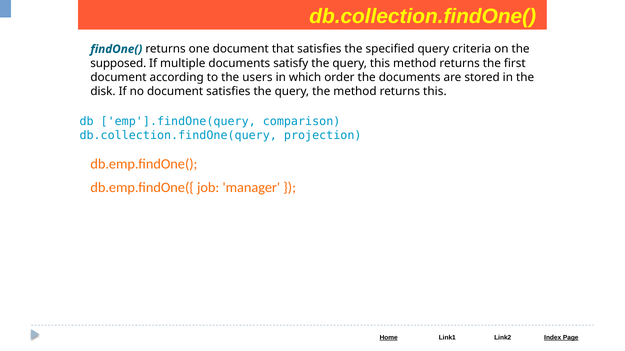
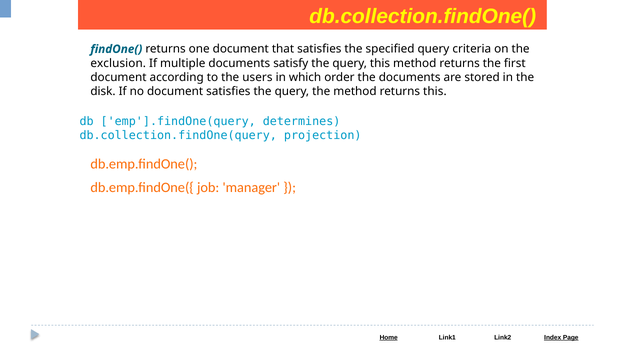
supposed: supposed -> exclusion
comparison: comparison -> determines
